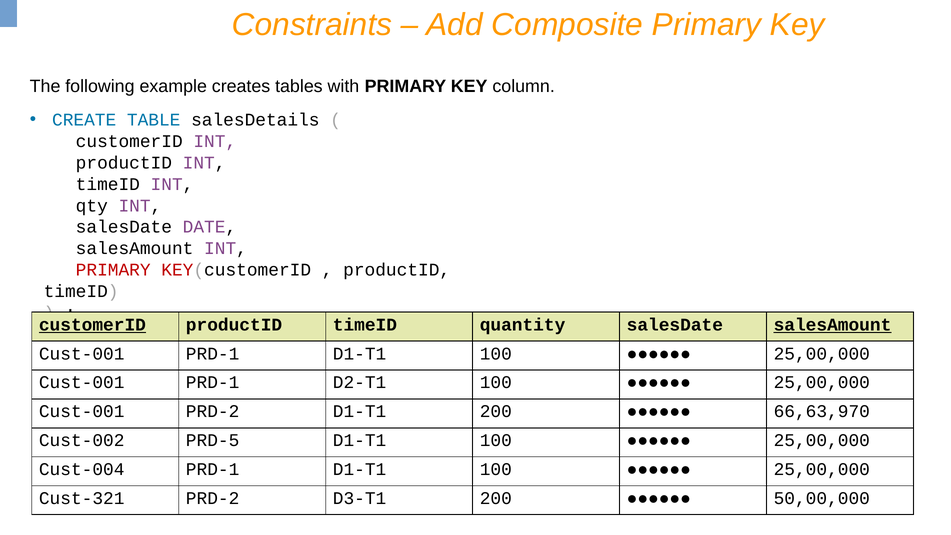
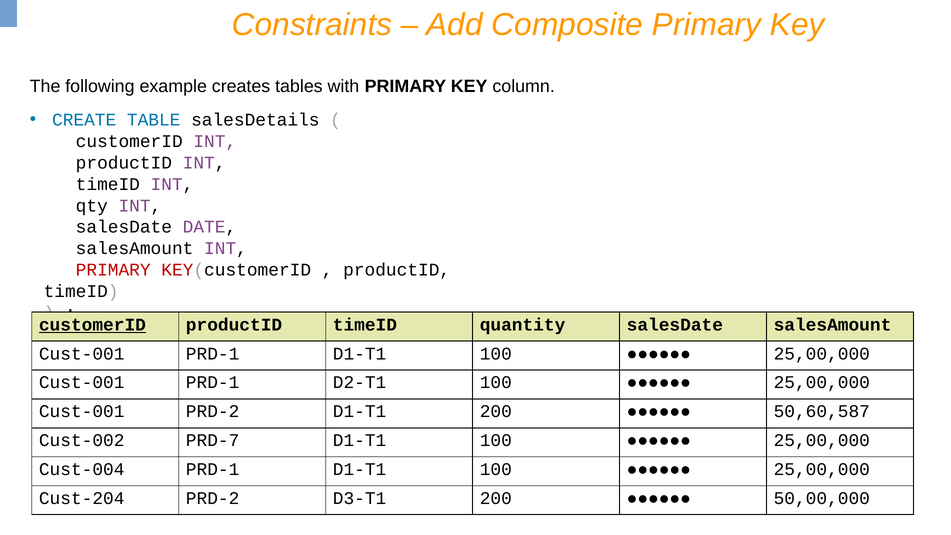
salesAmount at (832, 325) underline: present -> none
66,63,970: 66,63,970 -> 50,60,587
PRD-5: PRD-5 -> PRD-7
Cust-321: Cust-321 -> Cust-204
